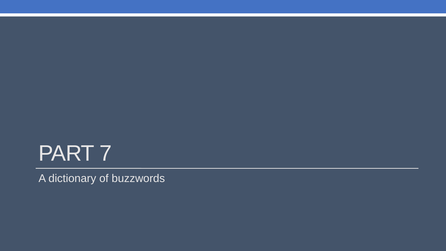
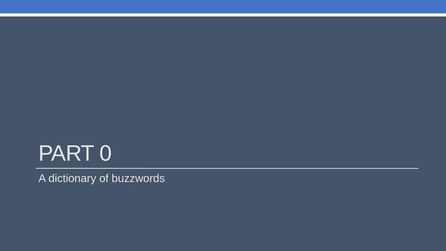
7: 7 -> 0
